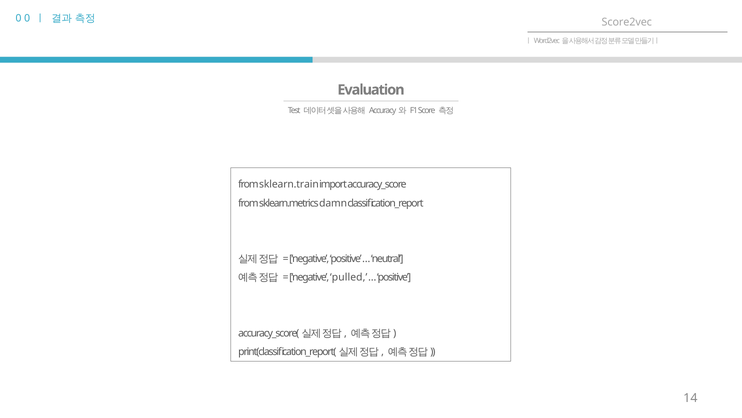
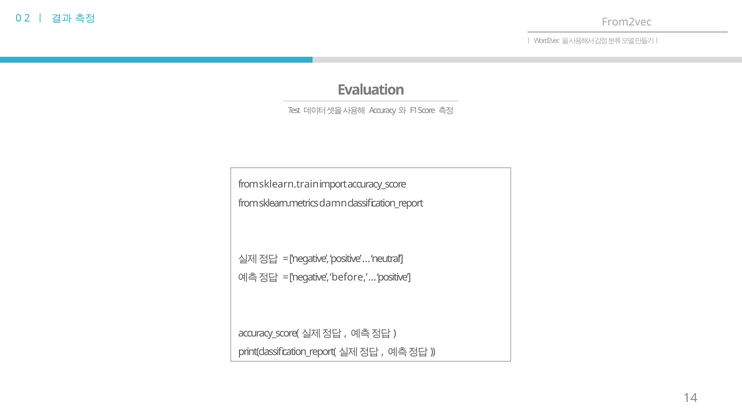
0 0: 0 -> 2
Score2vec: Score2vec -> From2vec
pulled: pulled -> before
